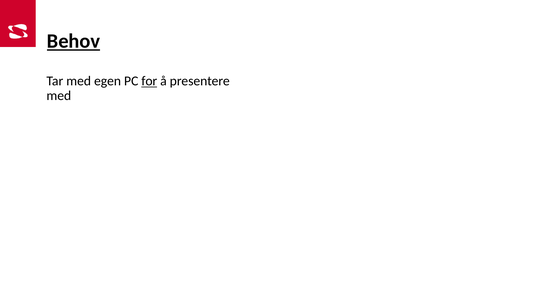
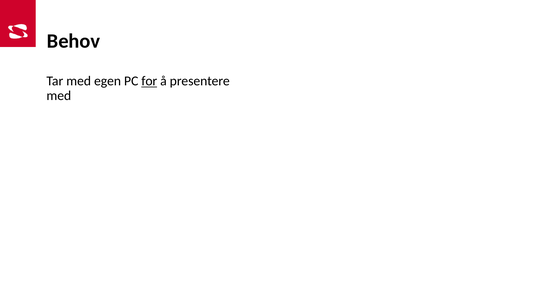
Behov underline: present -> none
